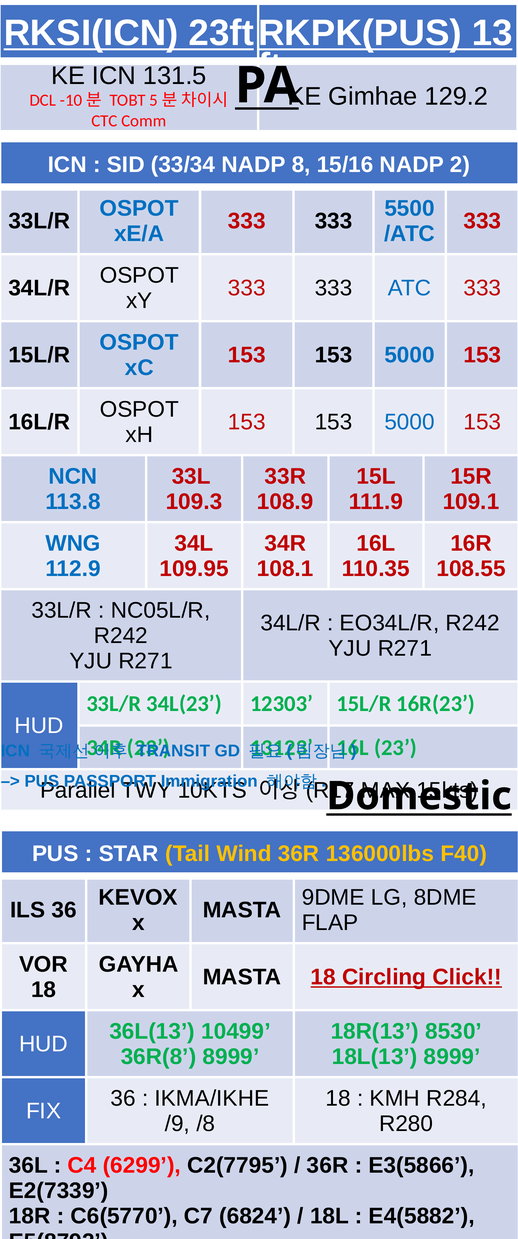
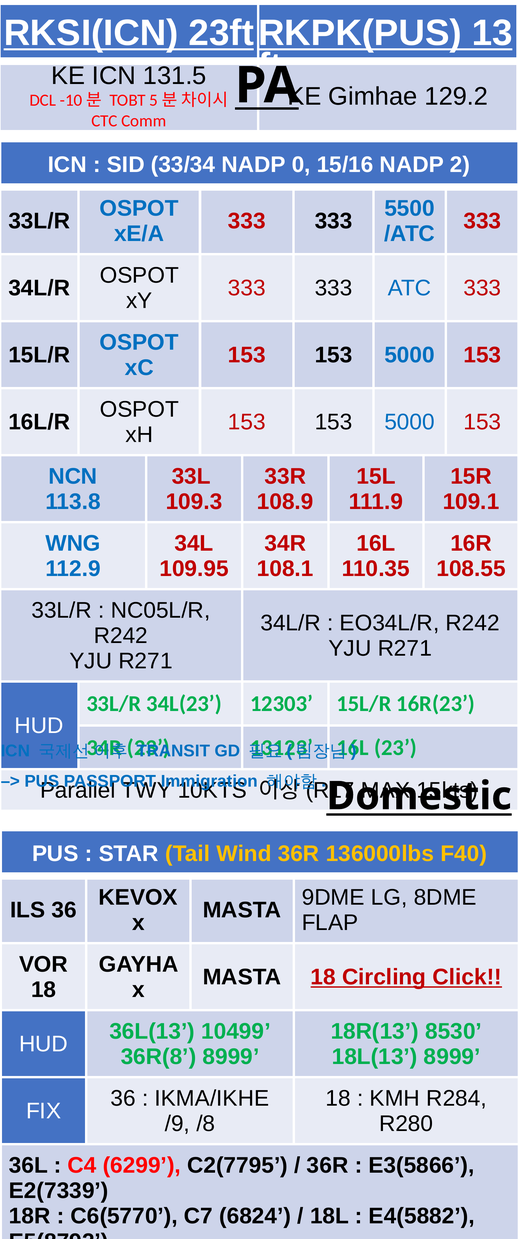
8: 8 -> 0
